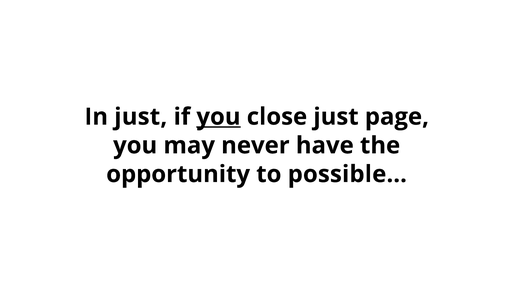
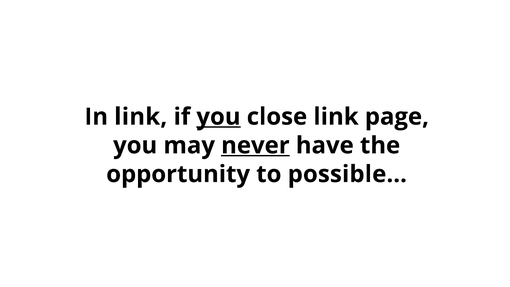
In just: just -> link
close just: just -> link
never underline: none -> present
